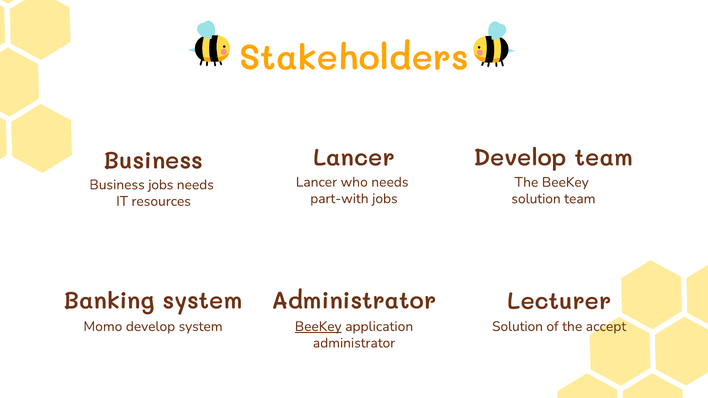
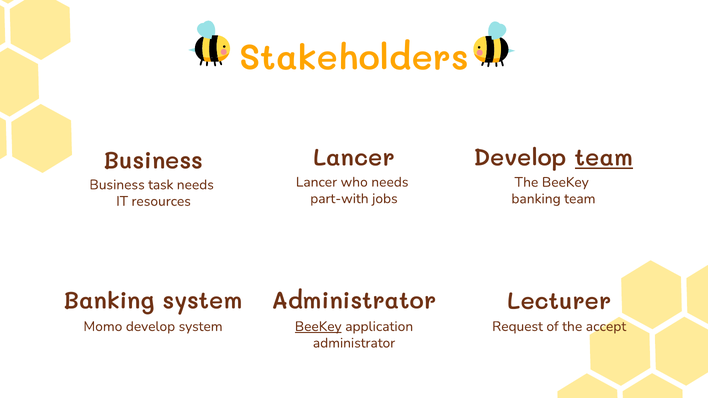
team at (604, 158) underline: none -> present
Business jobs: jobs -> task
solution at (536, 199): solution -> banking
Solution at (518, 327): Solution -> Request
